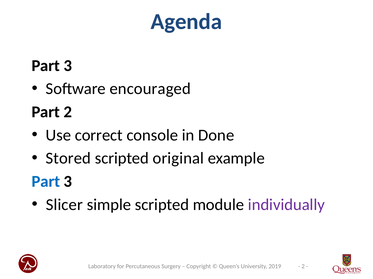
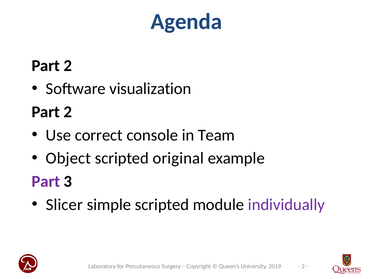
3 at (68, 66): 3 -> 2
encouraged: encouraged -> visualization
Done: Done -> Team
Stored: Stored -> Object
Part at (46, 182) colour: blue -> purple
